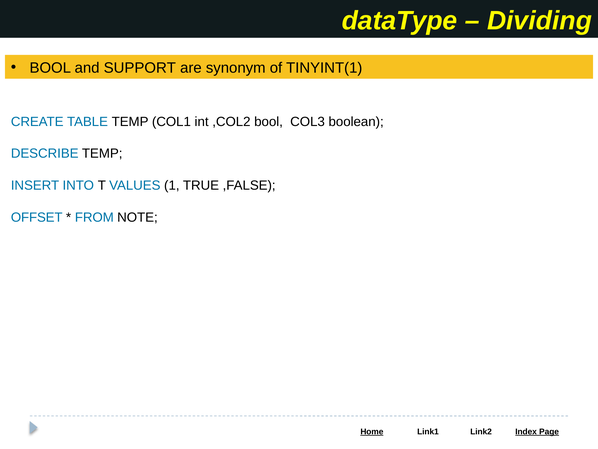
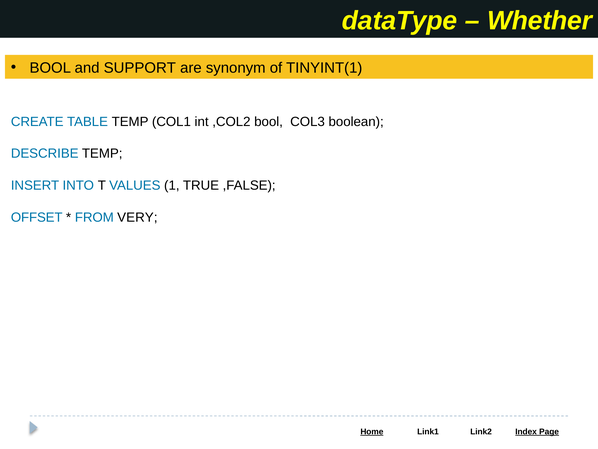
Dividing: Dividing -> Whether
NOTE: NOTE -> VERY
